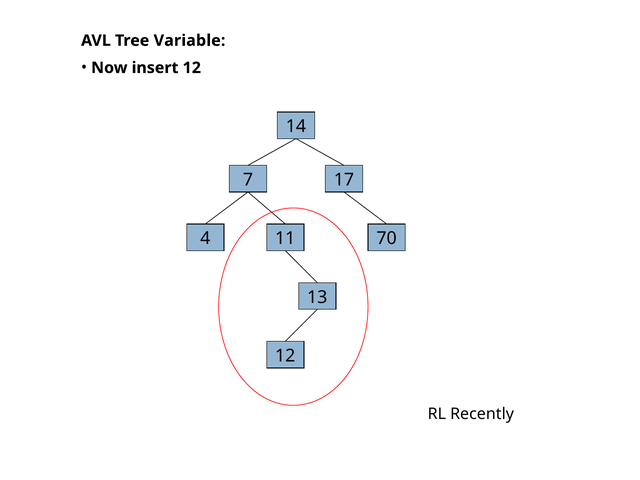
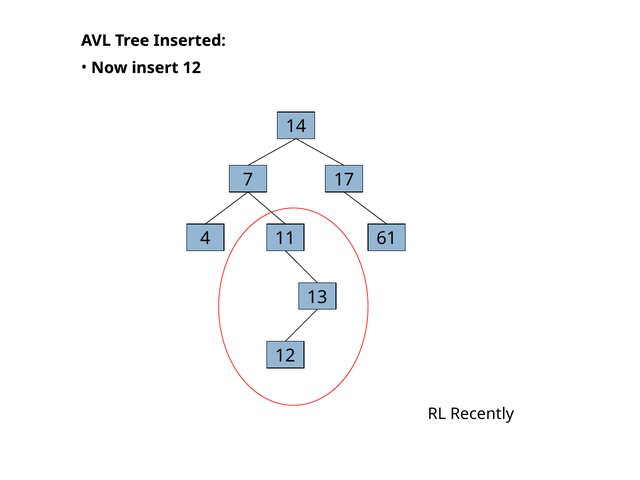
Variable: Variable -> Inserted
70: 70 -> 61
